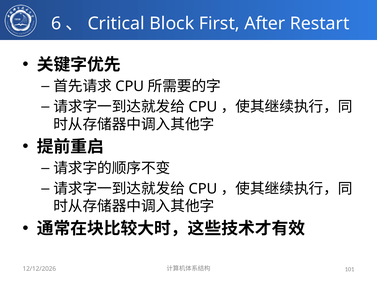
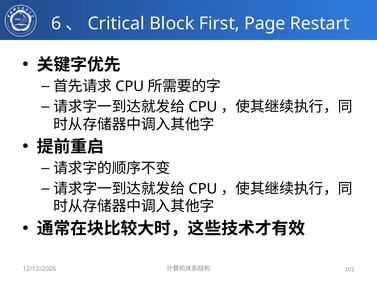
After: After -> Page
